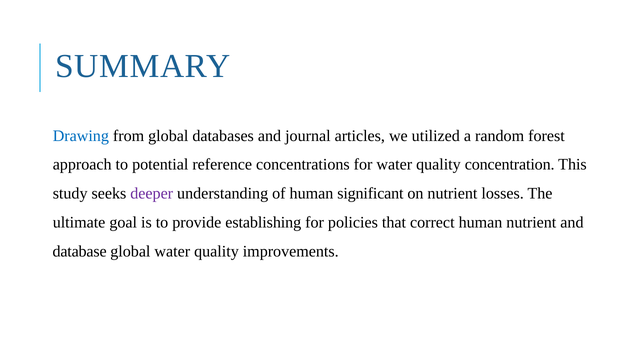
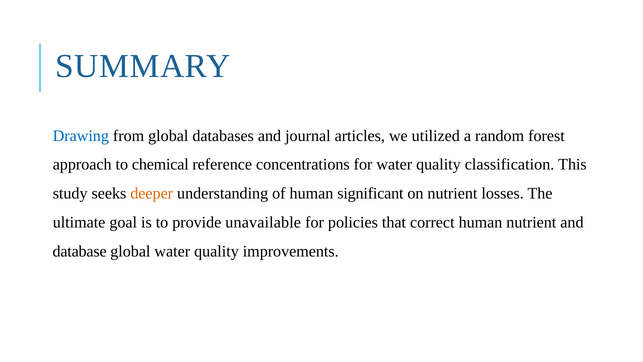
potential: potential -> chemical
concentration: concentration -> classification
deeper colour: purple -> orange
establishing: establishing -> unavailable
